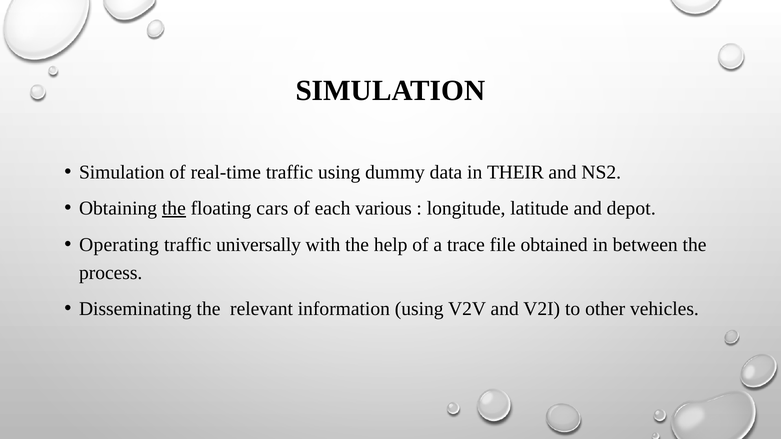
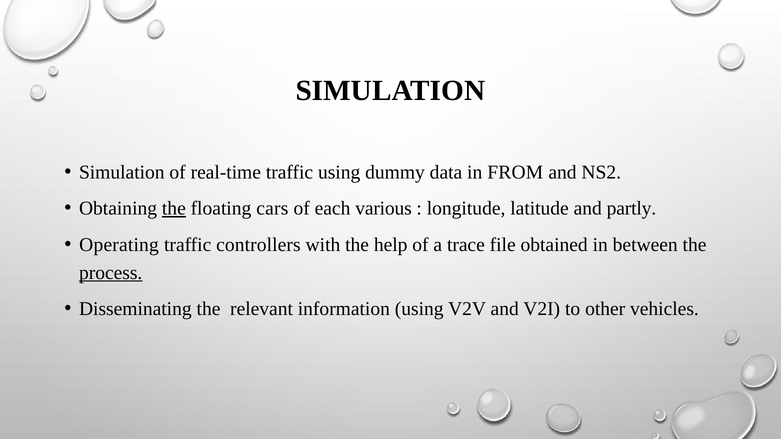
THEIR: THEIR -> FROM
depot: depot -> partly
universally: universally -> controllers
process underline: none -> present
